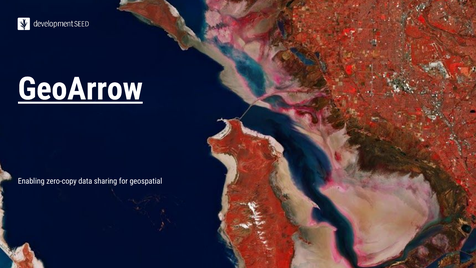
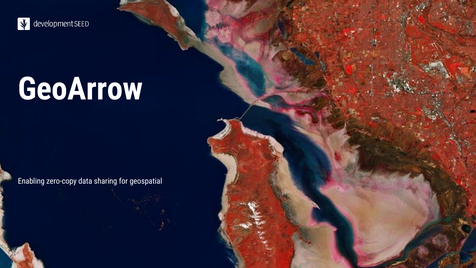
GeoArrow underline: present -> none
